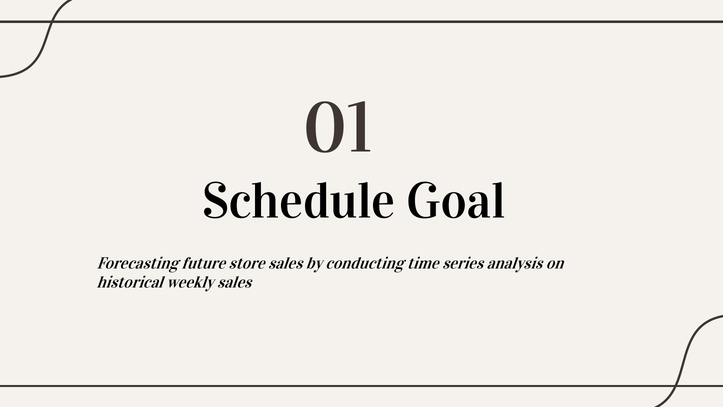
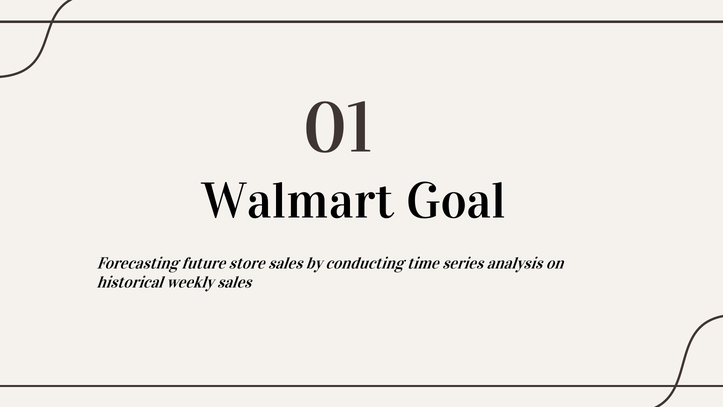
Schedule: Schedule -> Walmart
